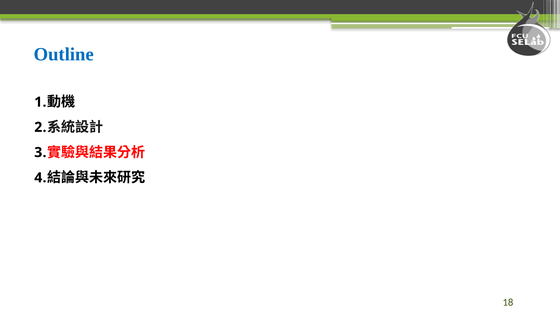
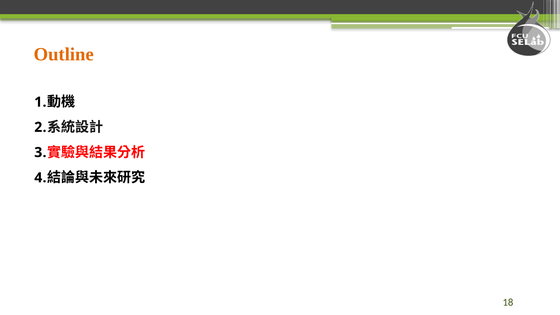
Outline colour: blue -> orange
